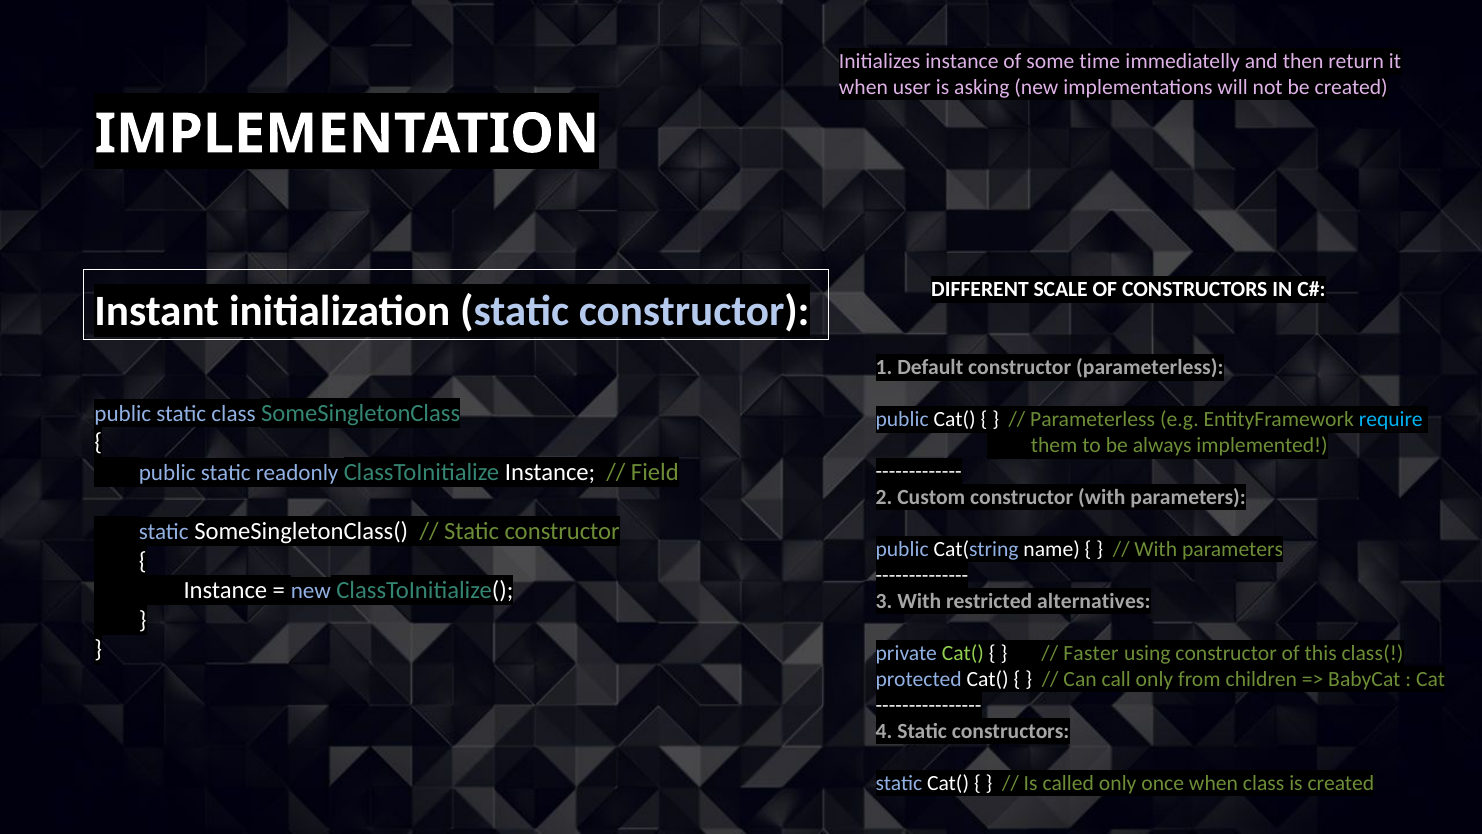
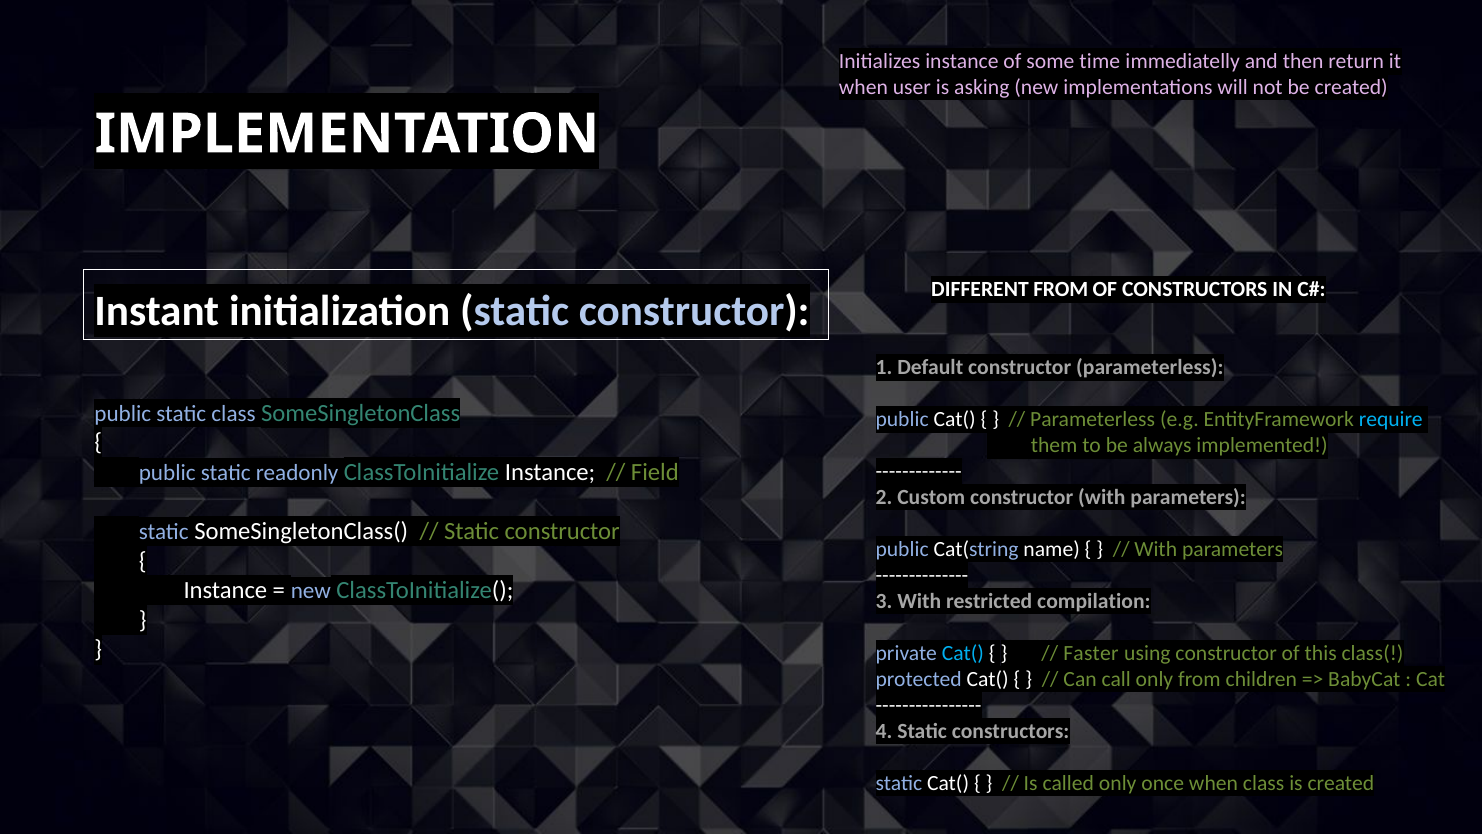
DIFFERENT SCALE: SCALE -> FROM
alternatives: alternatives -> compilation
Cat( at (963, 653) colour: light green -> light blue
